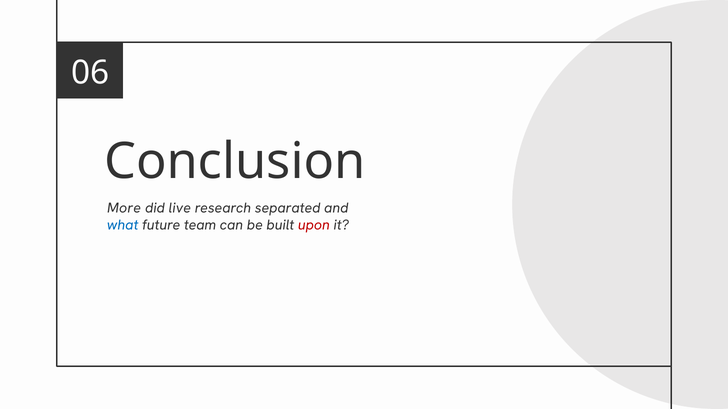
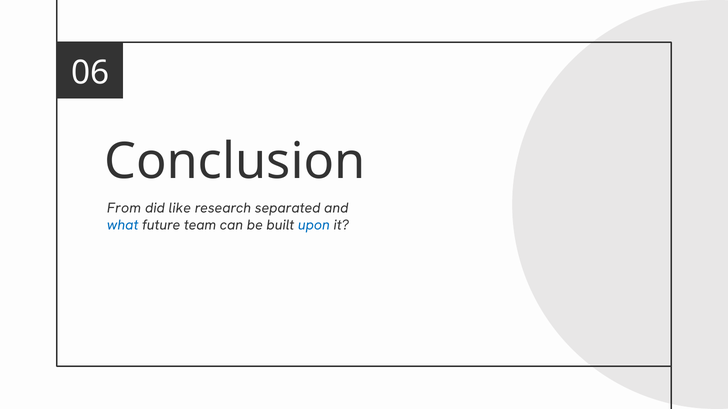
More: More -> From
live: live -> like
upon colour: red -> blue
